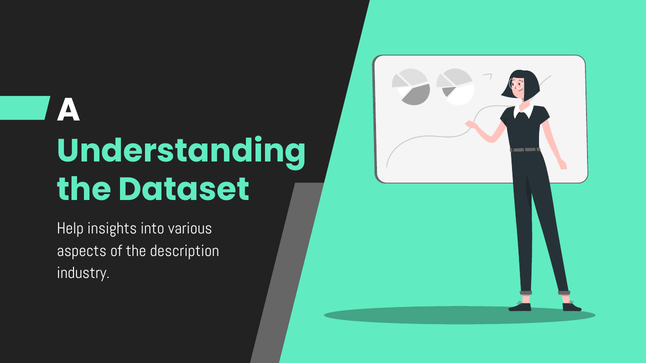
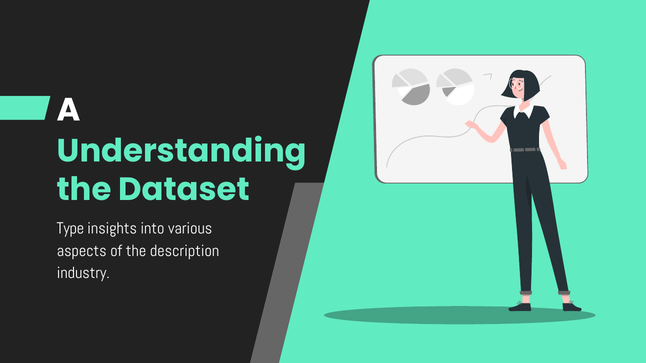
Help: Help -> Type
